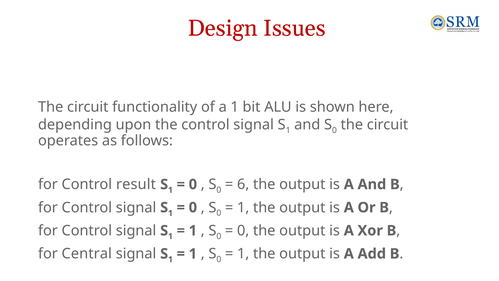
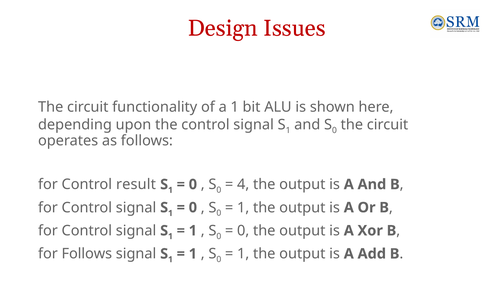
6: 6 -> 4
for Central: Central -> Follows
